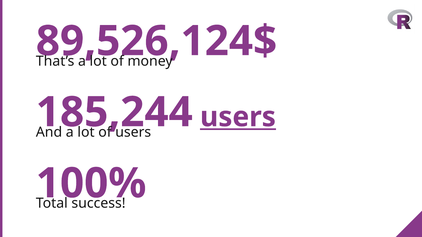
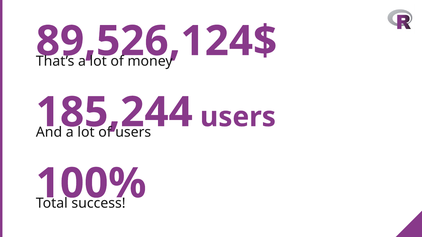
users at (238, 117) underline: present -> none
